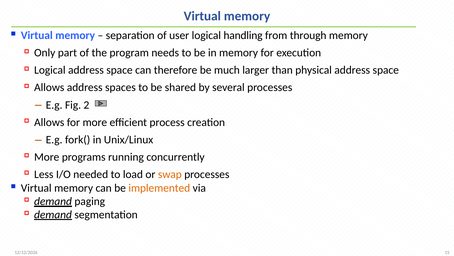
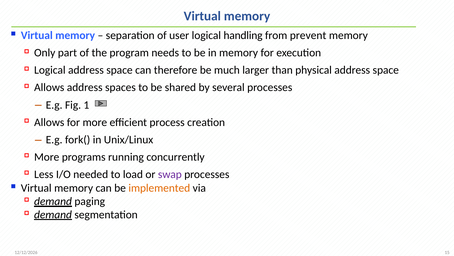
through: through -> prevent
2: 2 -> 1
swap colour: orange -> purple
